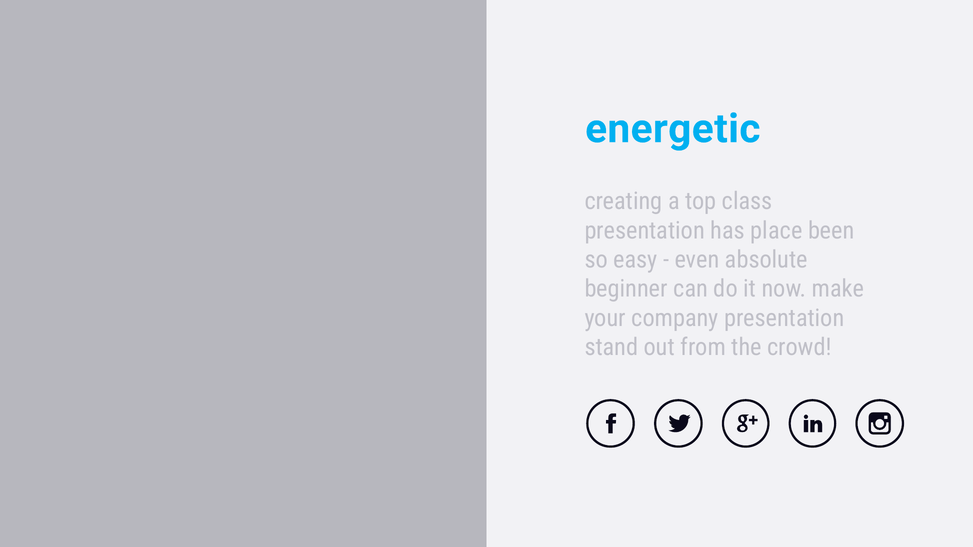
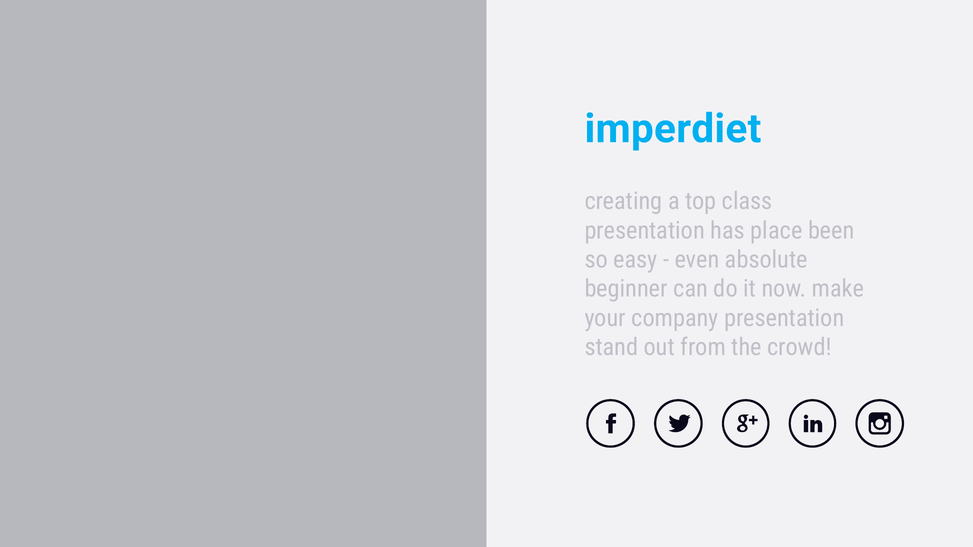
energetic: energetic -> imperdiet
